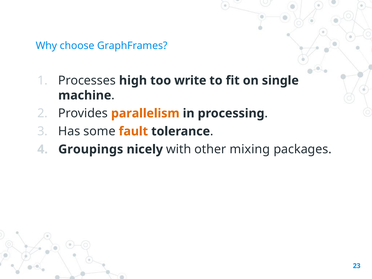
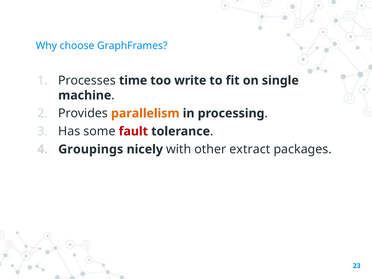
high: high -> time
fault colour: orange -> red
mixing: mixing -> extract
